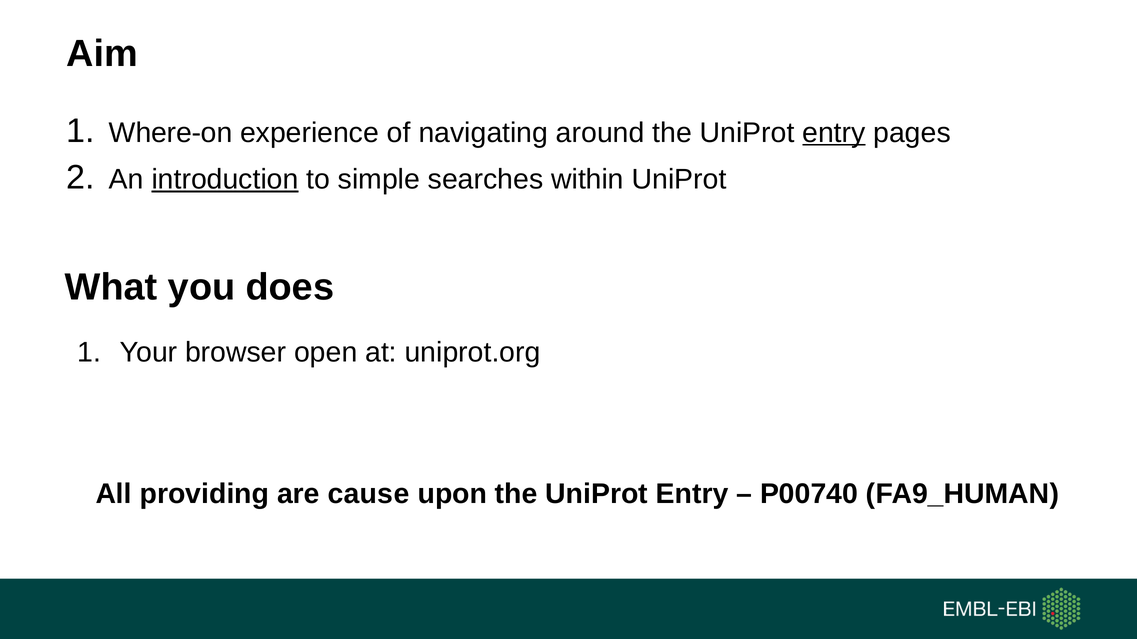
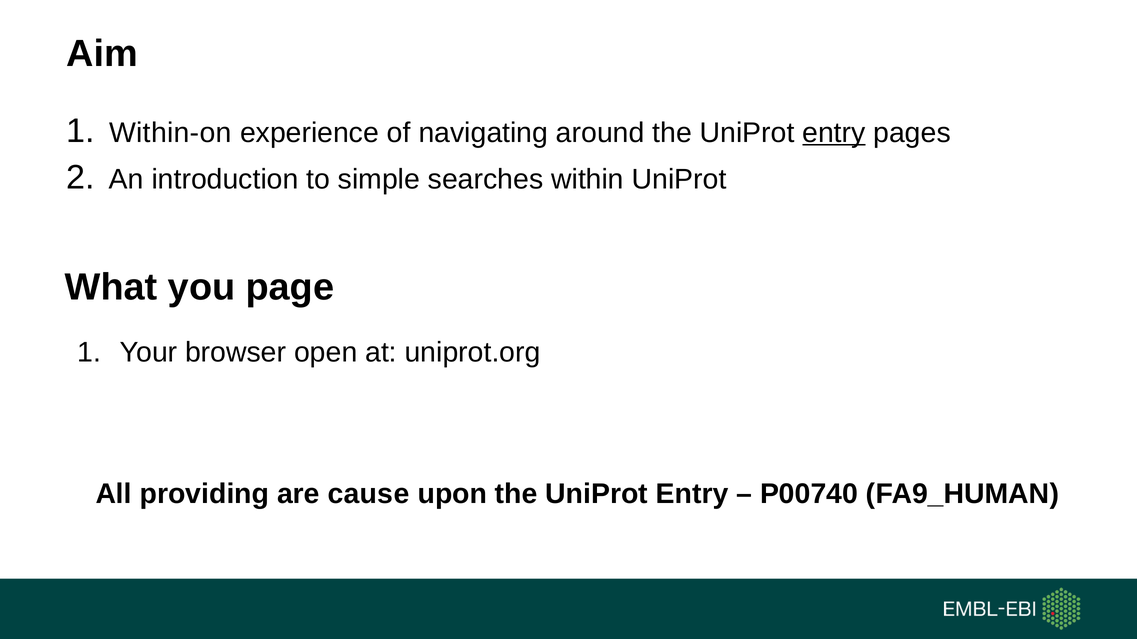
Where-on: Where-on -> Within-on
introduction underline: present -> none
does: does -> page
